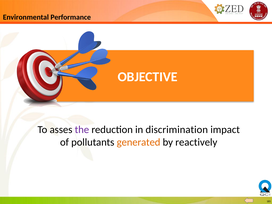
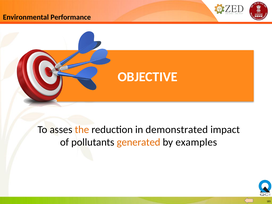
the colour: purple -> orange
discrimination: discrimination -> demonstrated
reactively: reactively -> examples
